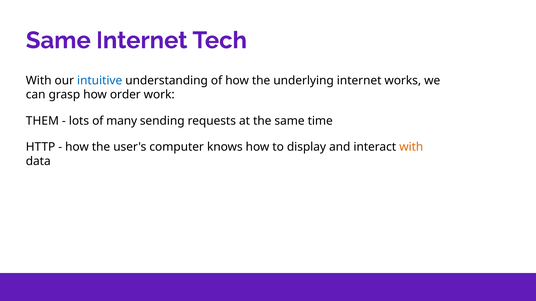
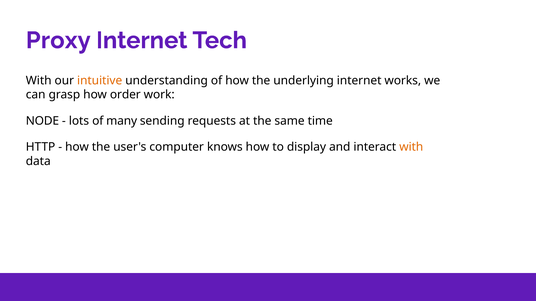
Same at (58, 40): Same -> Proxy
intuitive colour: blue -> orange
THEM: THEM -> NODE
